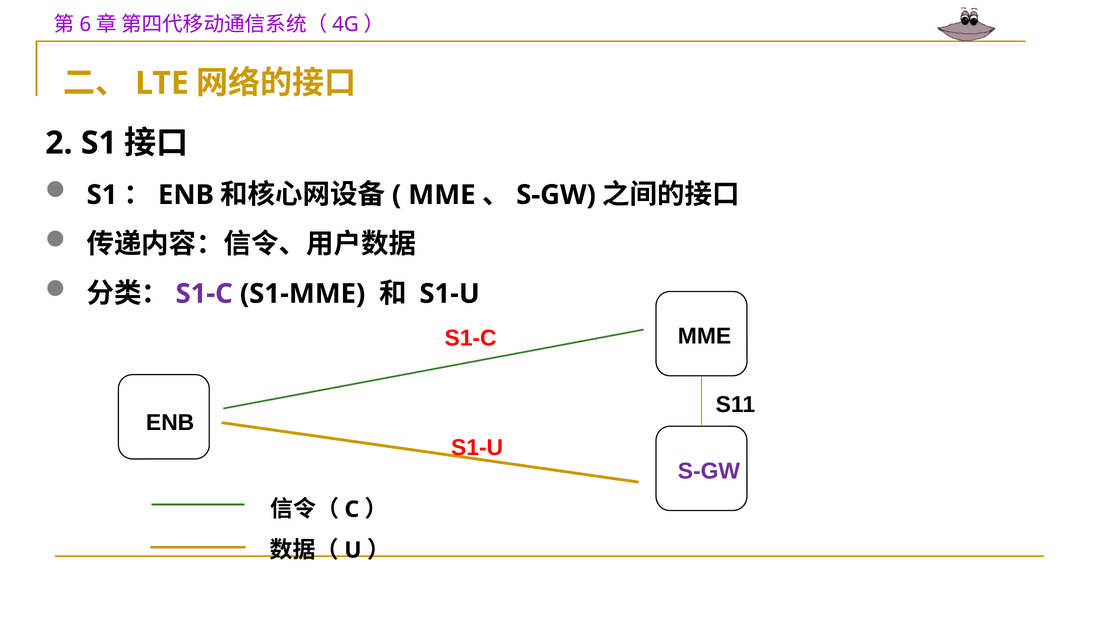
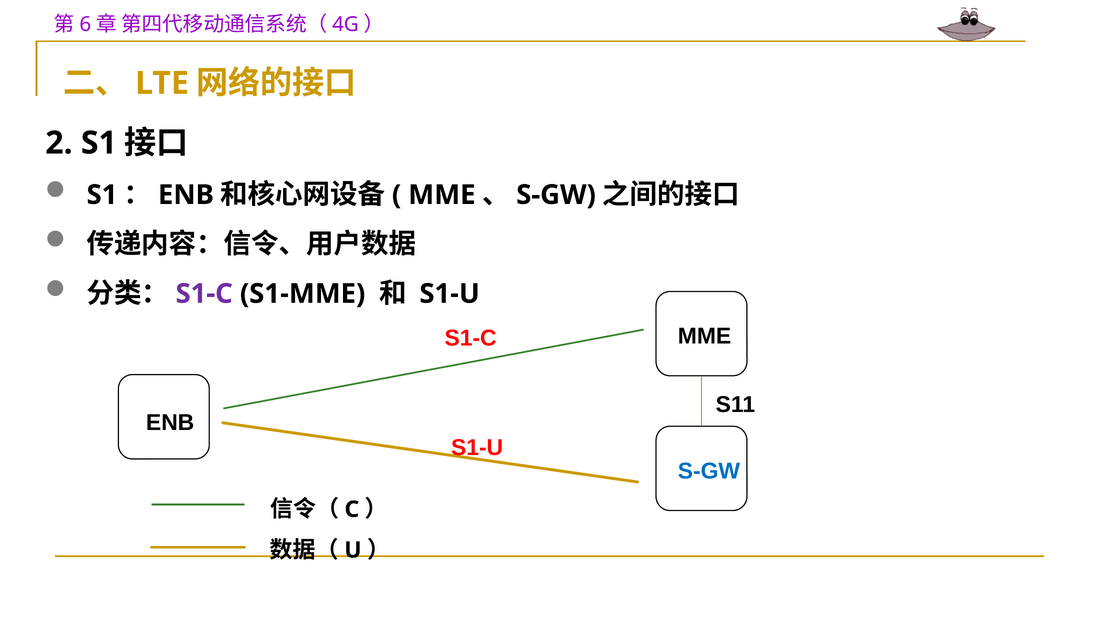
S-GW at (709, 471) colour: purple -> blue
